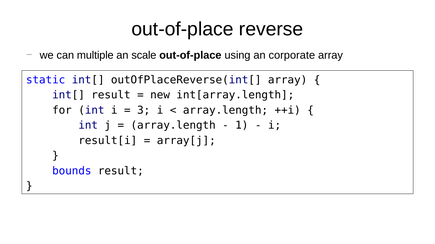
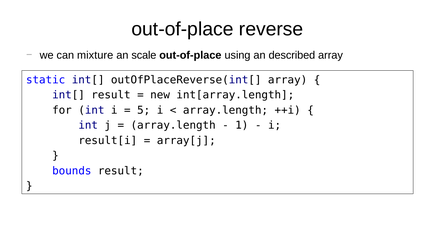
multiple: multiple -> mixture
corporate: corporate -> described
3: 3 -> 5
